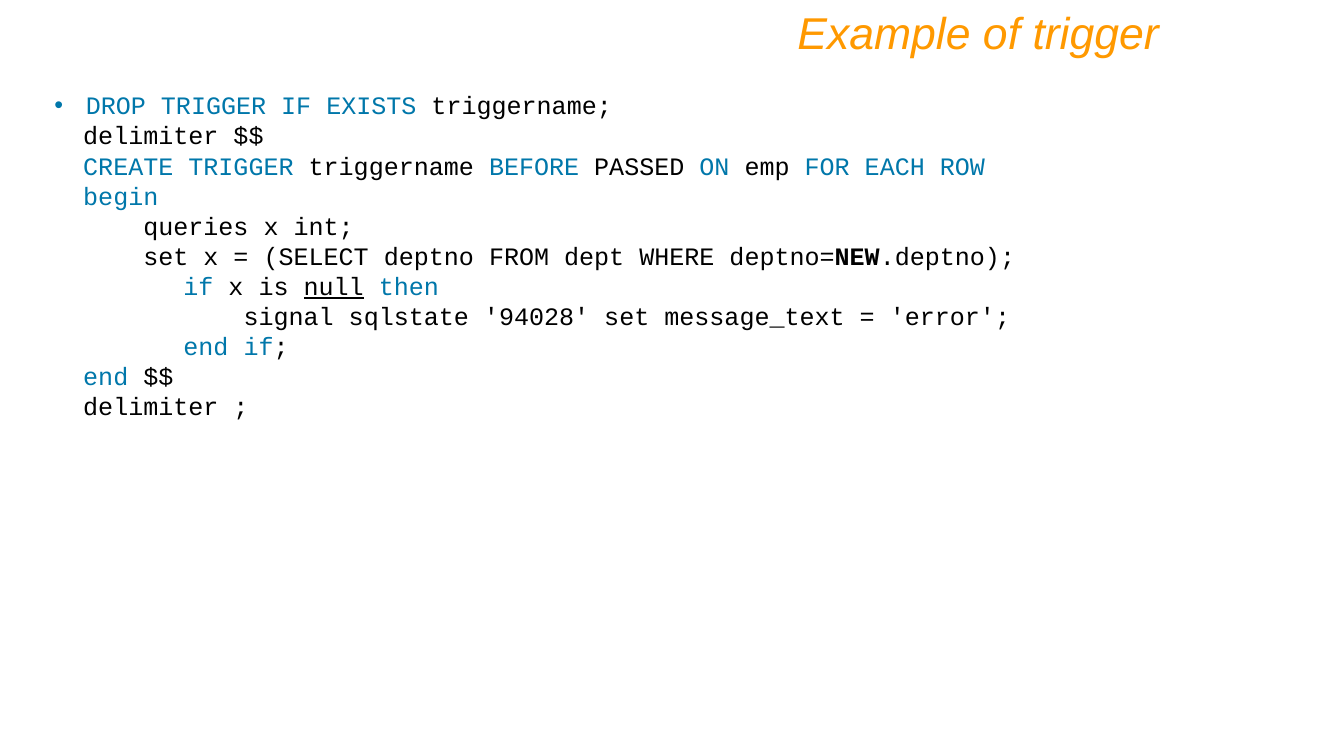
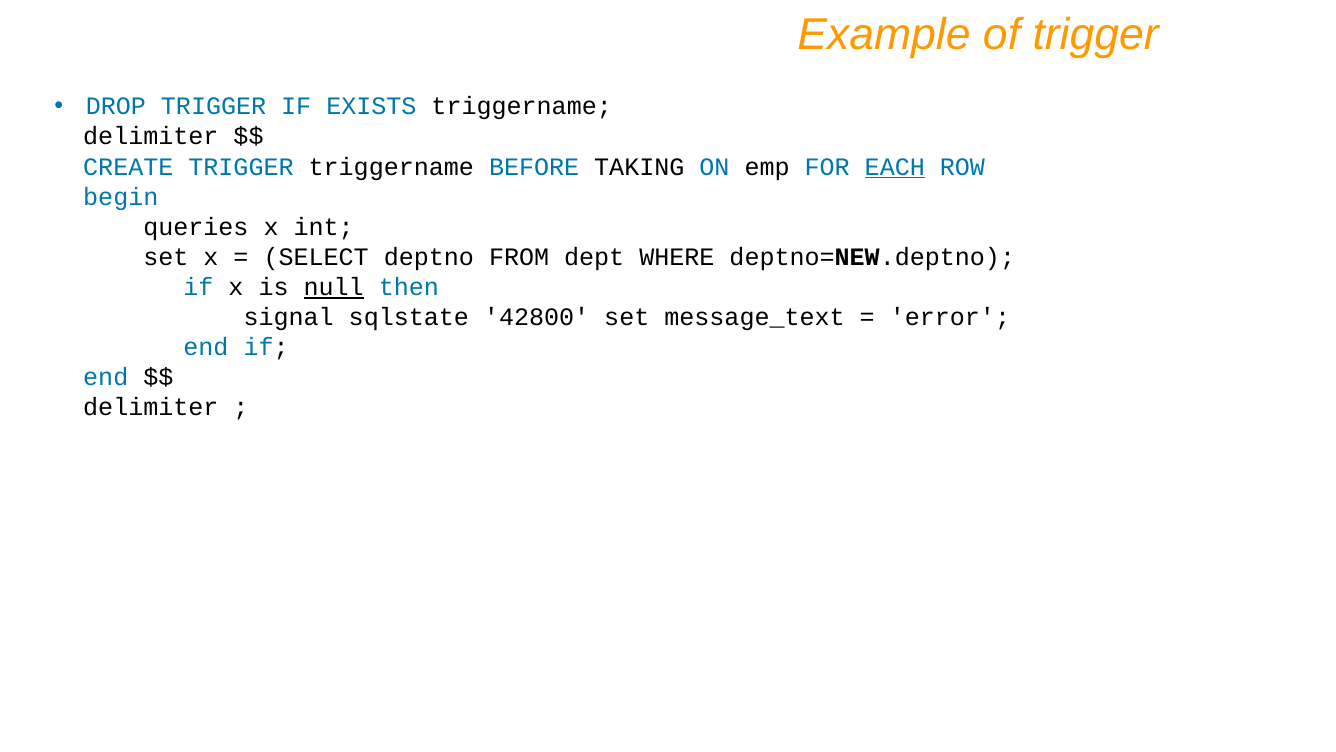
PASSED: PASSED -> TAKING
EACH underline: none -> present
94028: 94028 -> 42800
